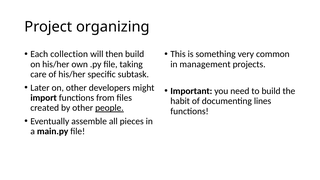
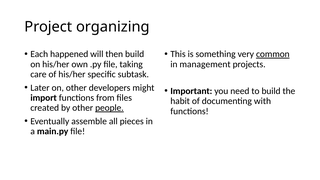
collection: collection -> happened
common underline: none -> present
lines: lines -> with
